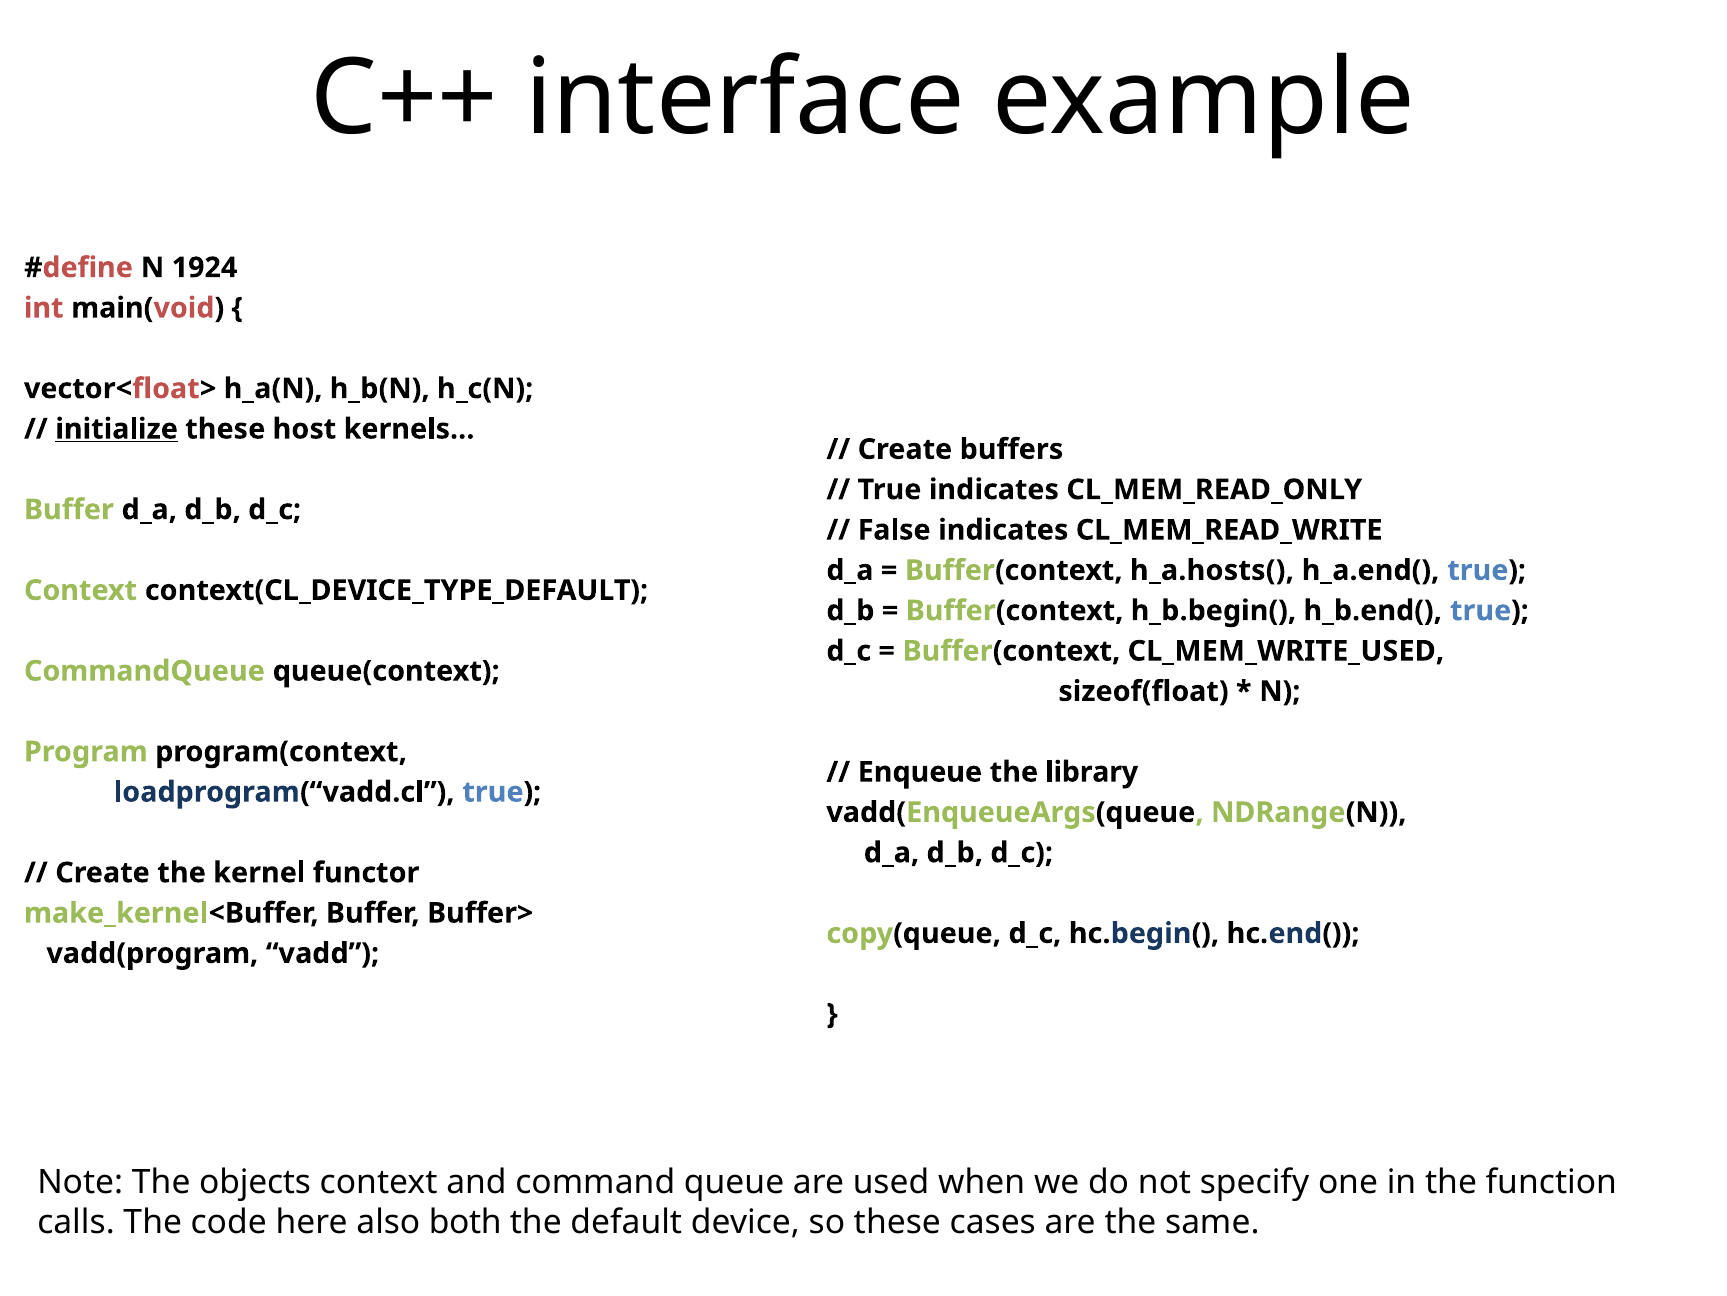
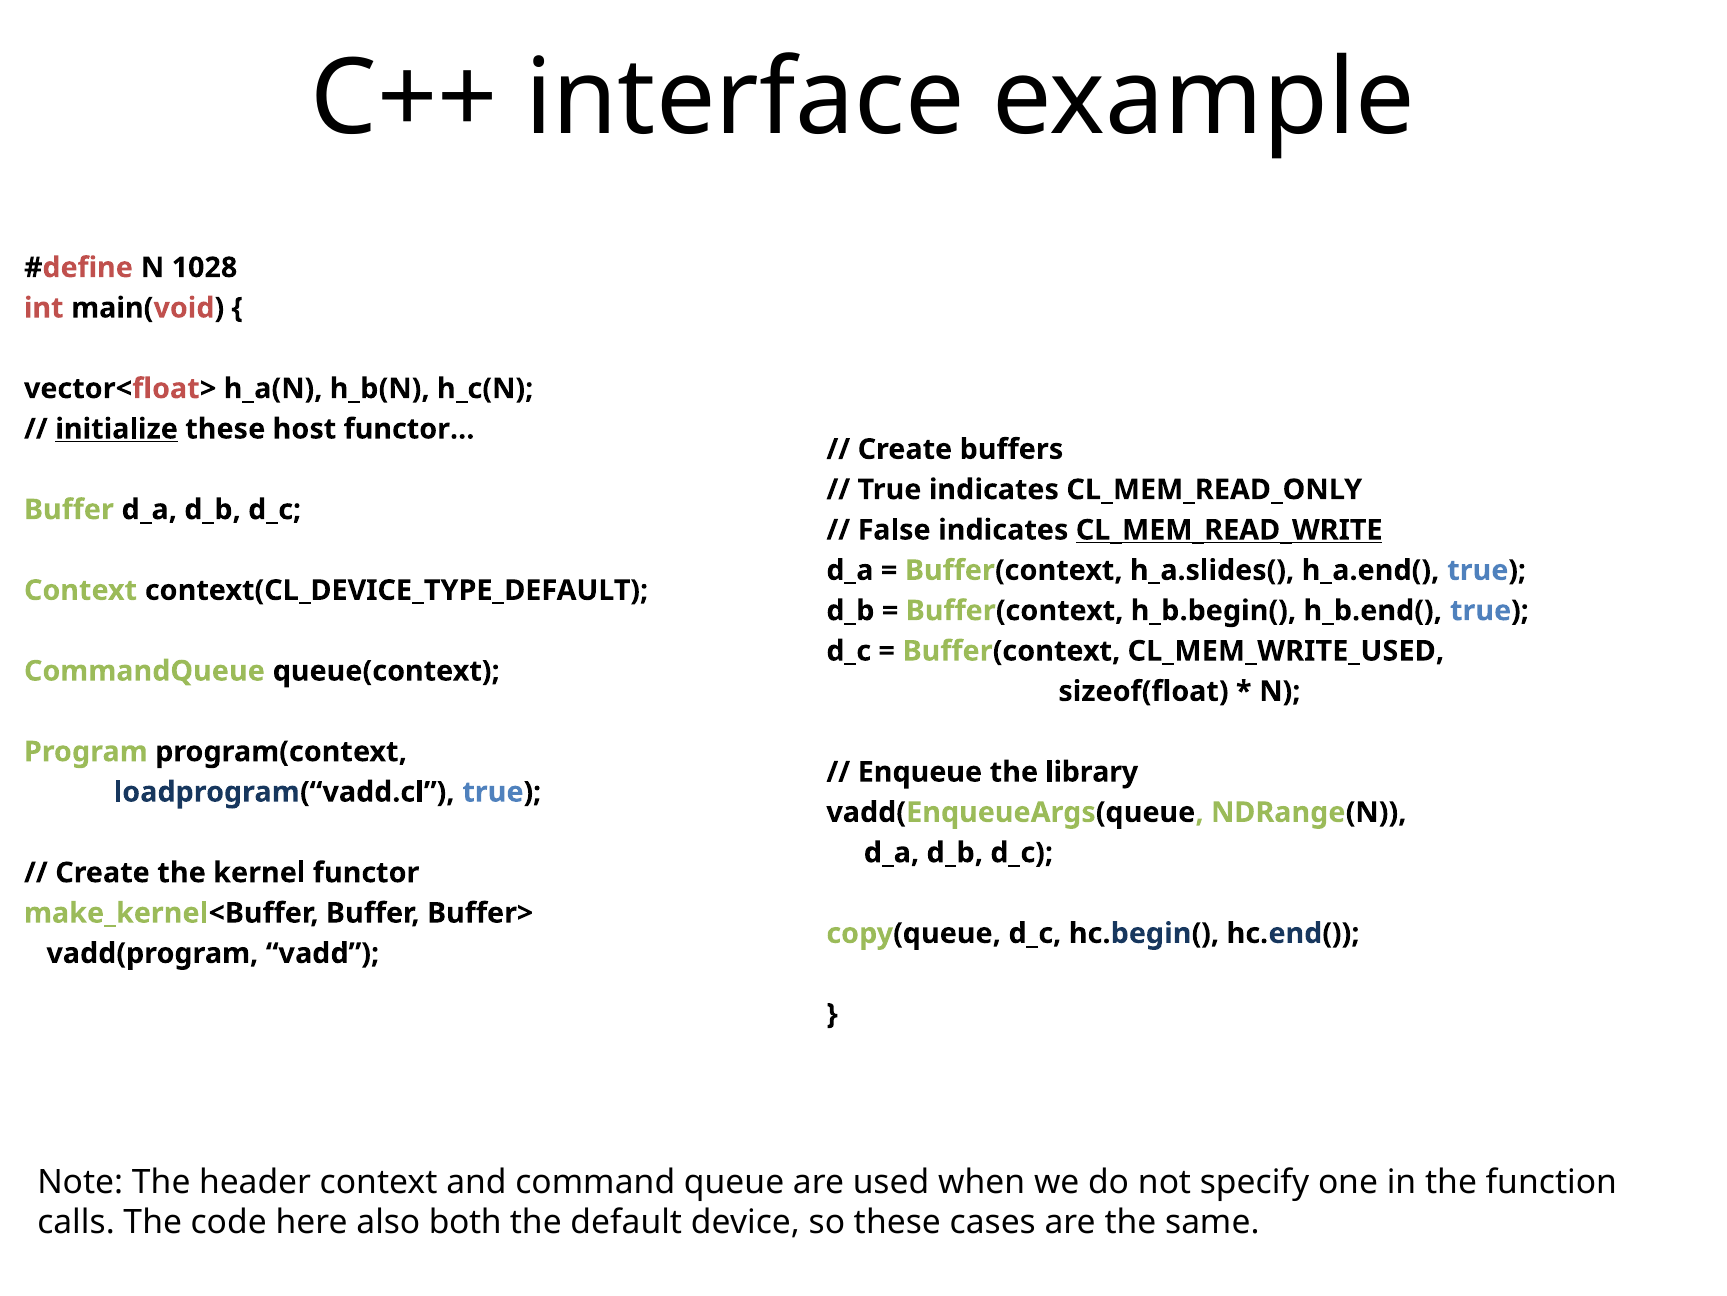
1924: 1924 -> 1028
kernels…: kernels… -> functor…
CL_MEM_READ_WRITE underline: none -> present
h_a.hosts(: h_a.hosts( -> h_a.slides(
objects: objects -> header
